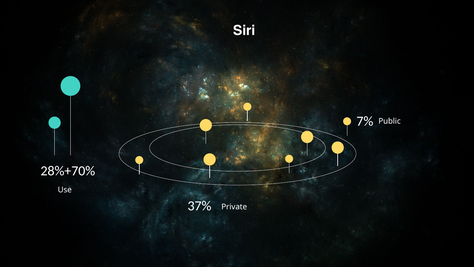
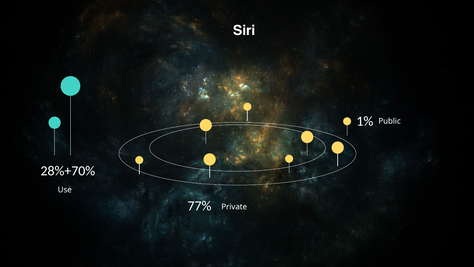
7%: 7% -> 1%
37%: 37% -> 77%
